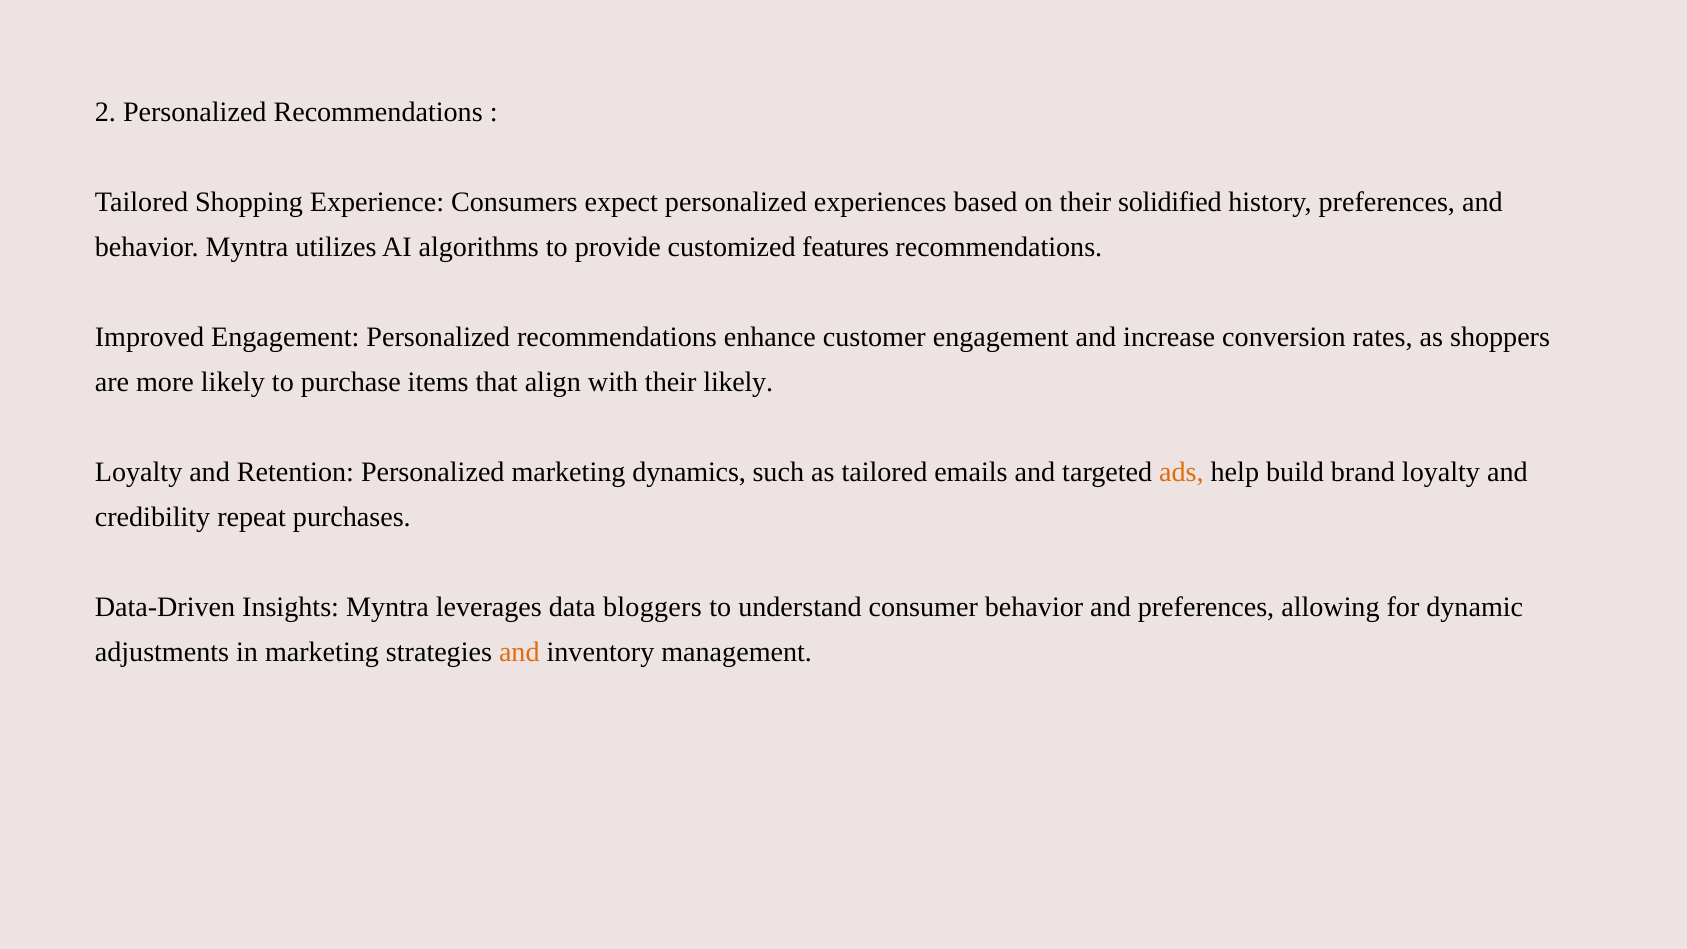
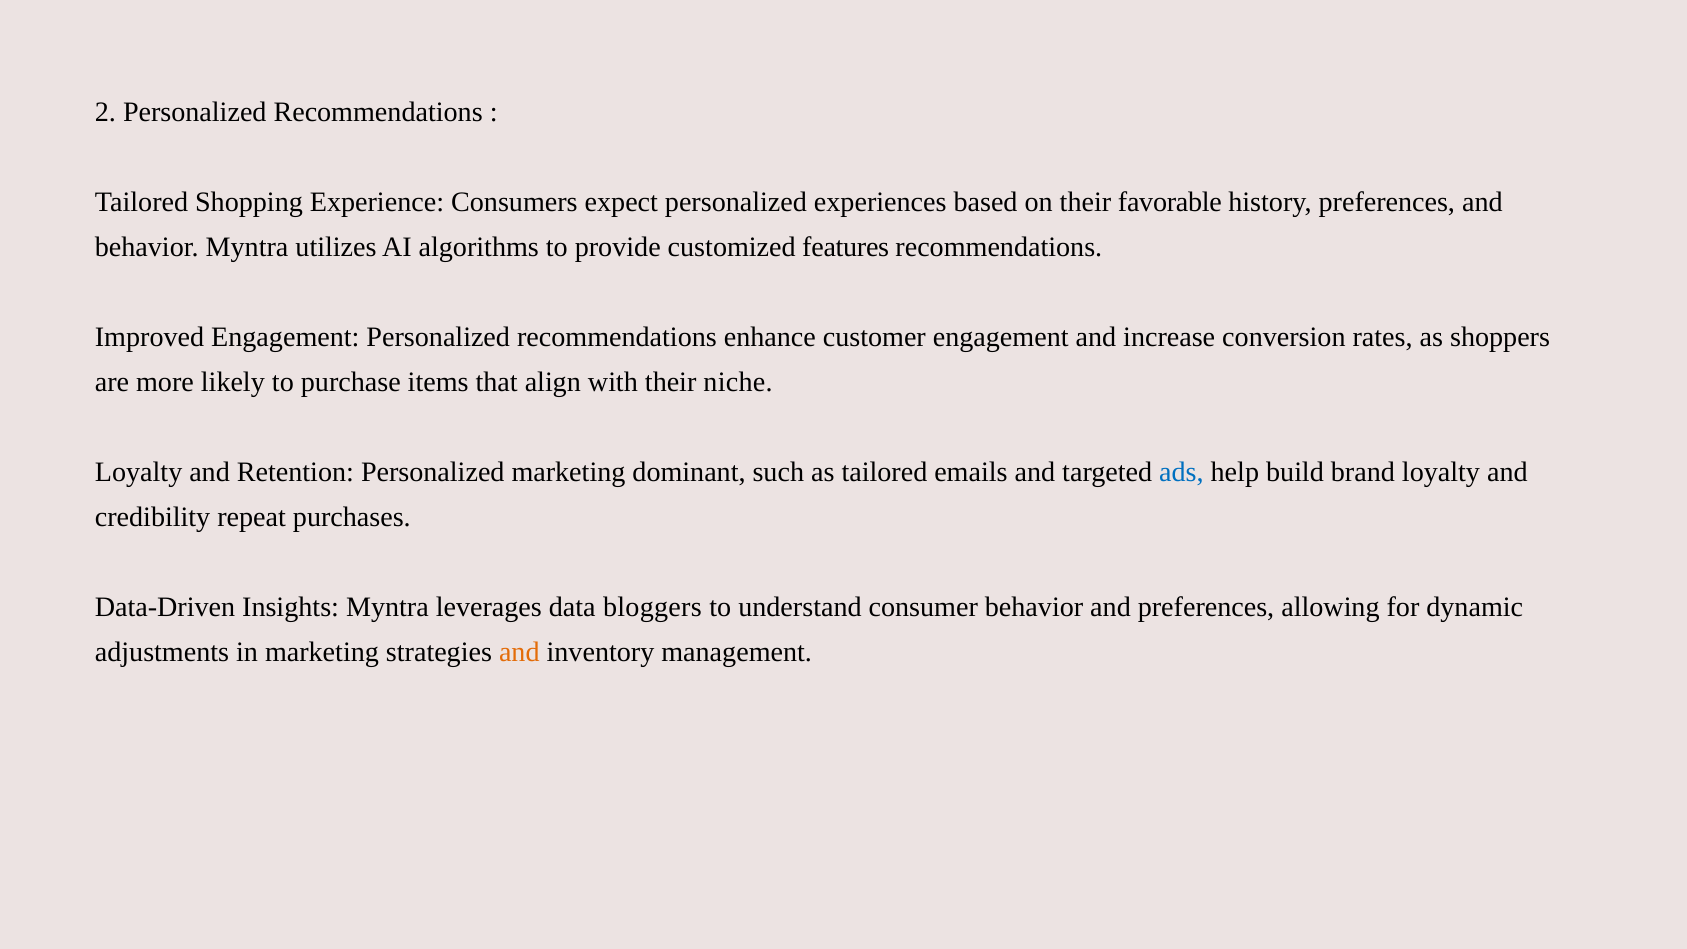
solidified: solidified -> favorable
their likely: likely -> niche
dynamics: dynamics -> dominant
ads colour: orange -> blue
